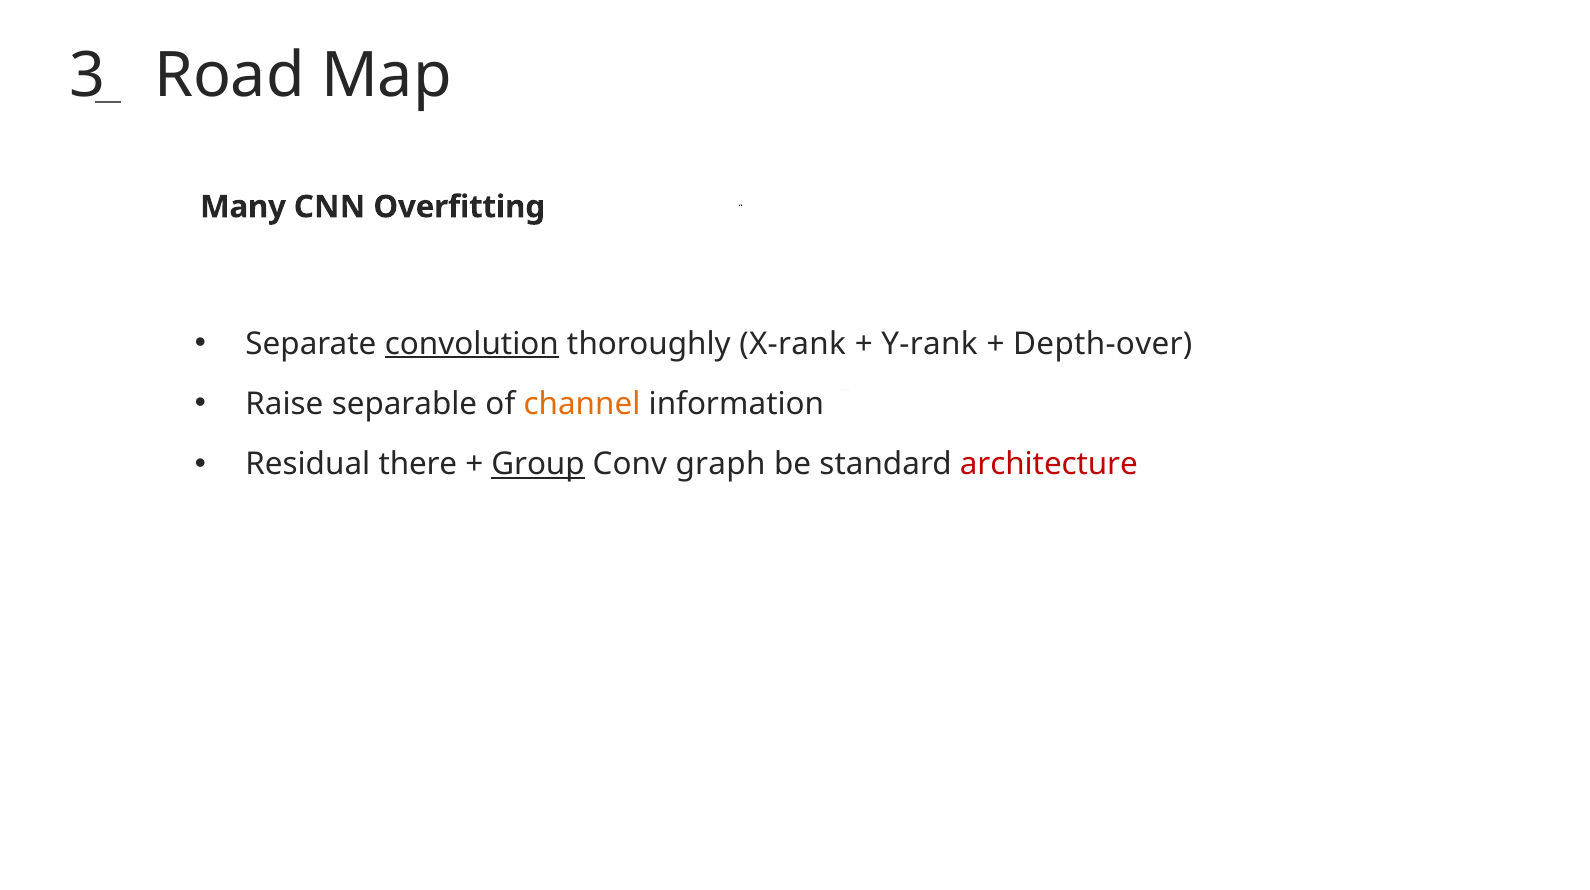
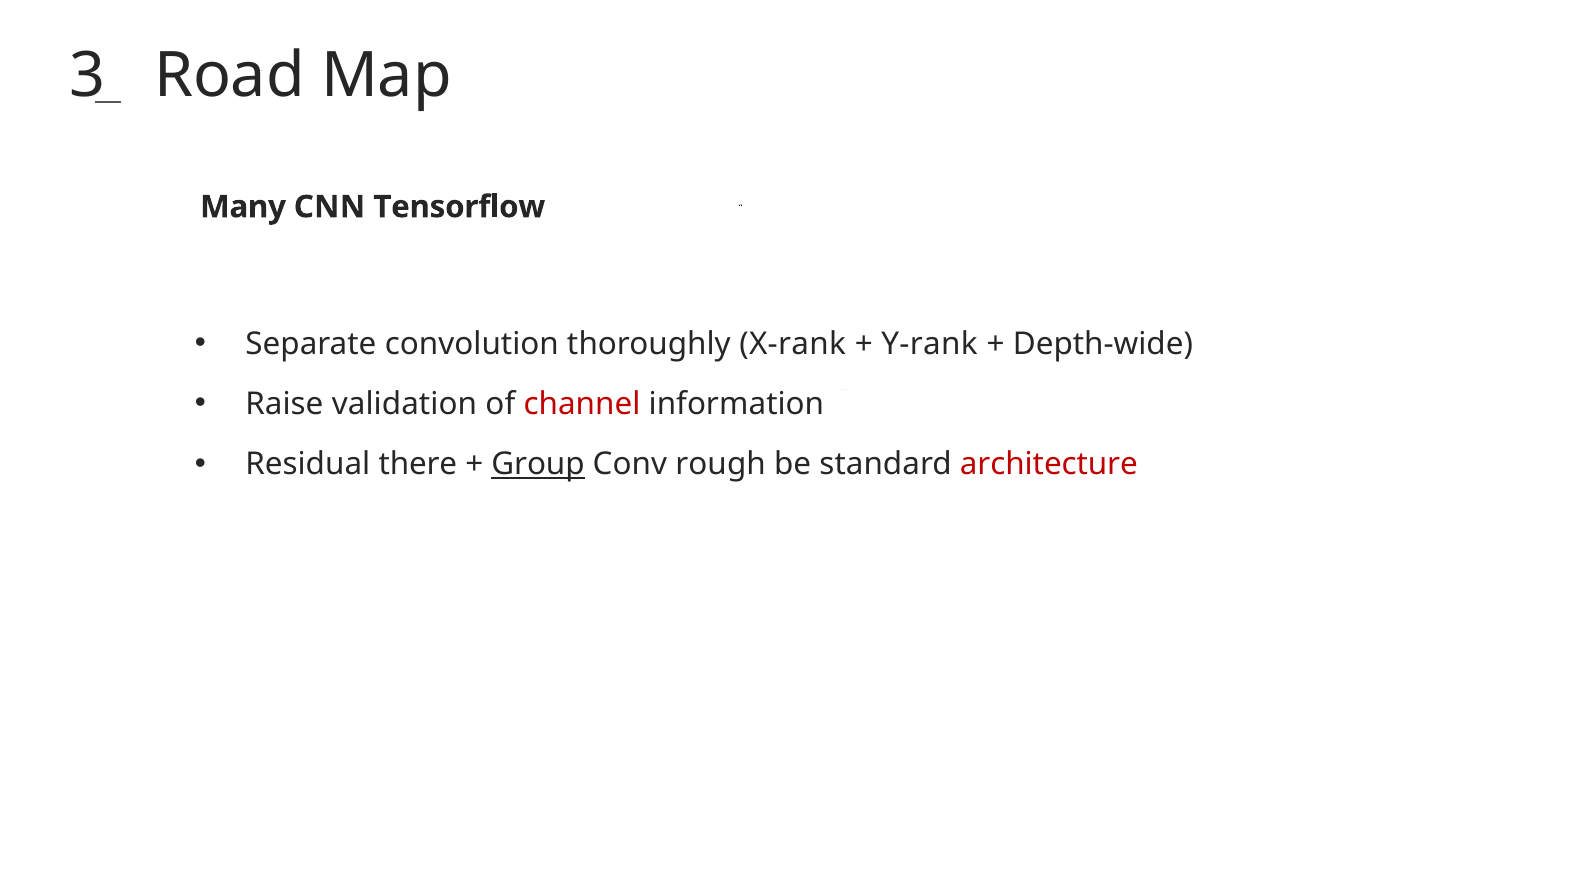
Overfitting: Overfitting -> Tensorflow
convolution underline: present -> none
Depth-over: Depth-over -> Depth-wide
separable: separable -> validation
channel at (582, 404) colour: orange -> red
graph: graph -> rough
